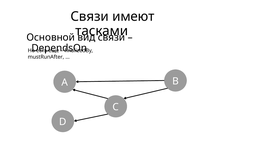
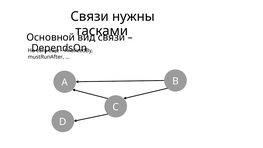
имеют: имеют -> нужны
